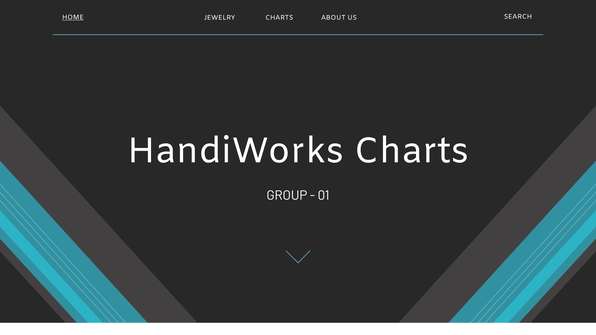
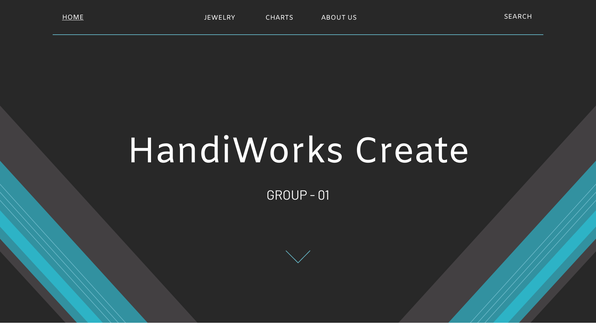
HandiWorks Charts: Charts -> Create
